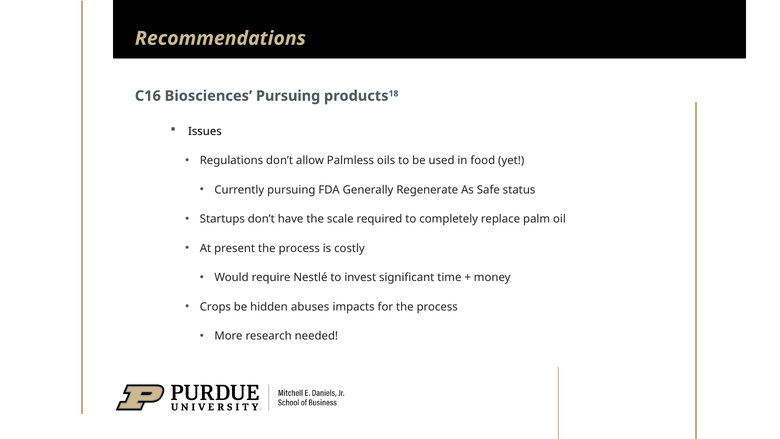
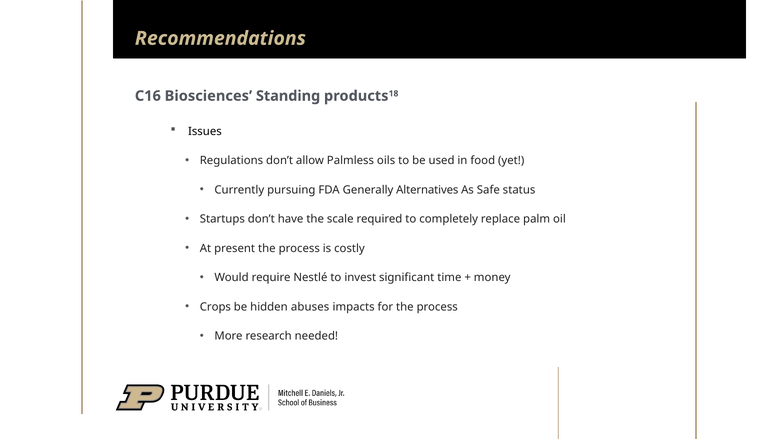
Biosciences Pursuing: Pursuing -> Standing
Regenerate: Regenerate -> Alternatives
